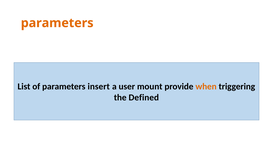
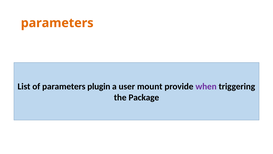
insert: insert -> plugin
when colour: orange -> purple
Defined: Defined -> Package
